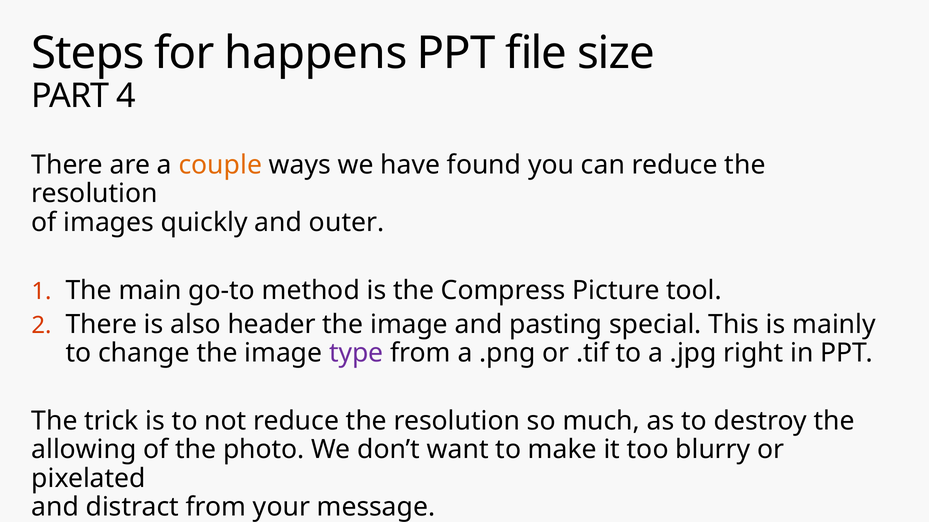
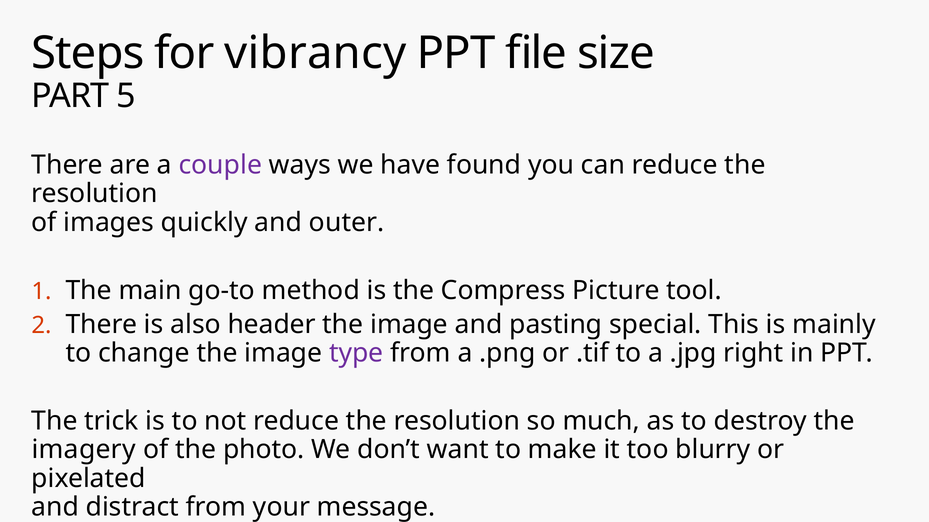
happens: happens -> vibrancy
4: 4 -> 5
couple colour: orange -> purple
allowing: allowing -> imagery
